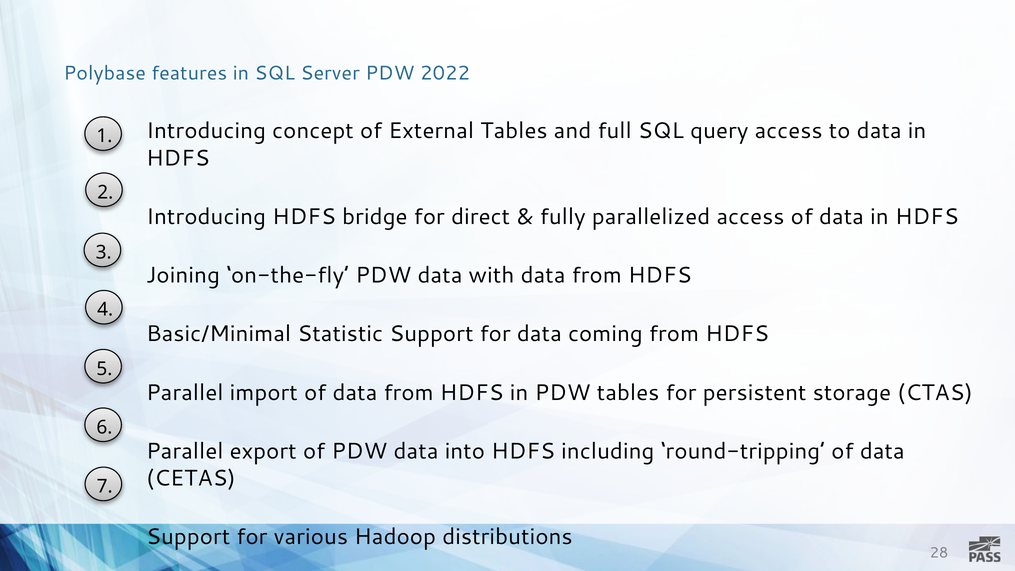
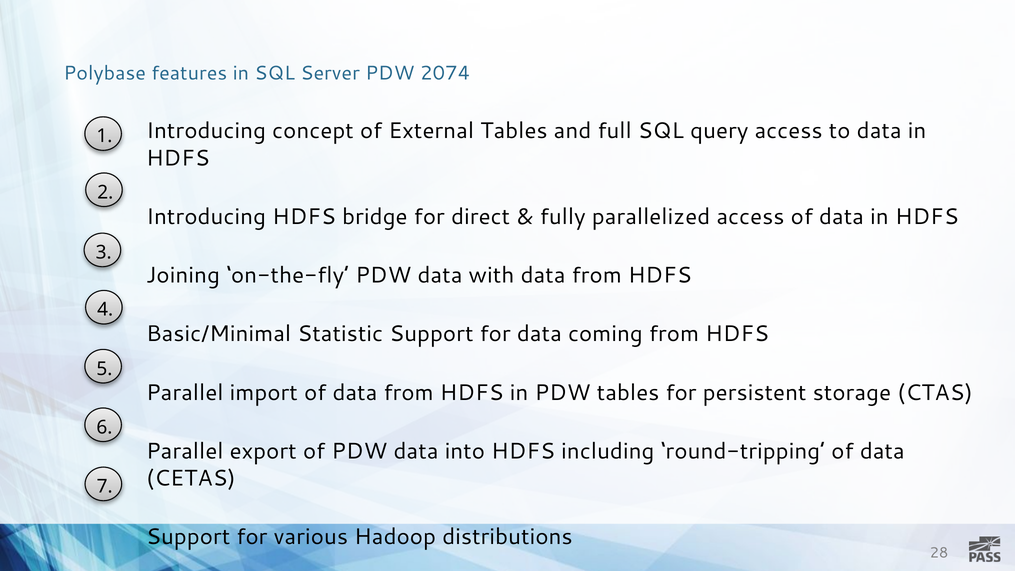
2022: 2022 -> 2074
